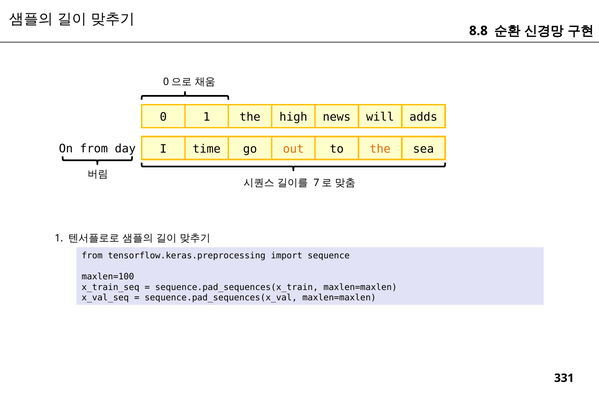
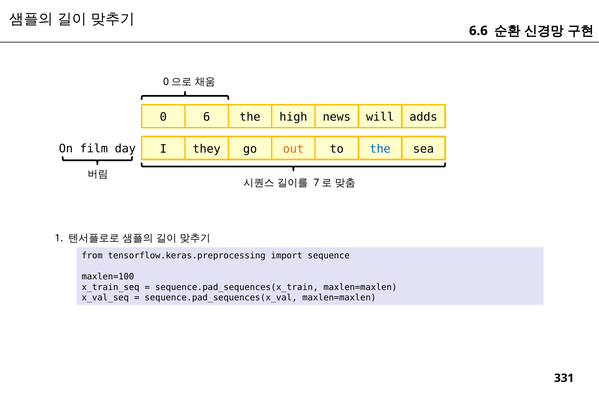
8.8: 8.8 -> 6.6
0 1: 1 -> 6
On from: from -> film
time: time -> they
the at (380, 149) colour: orange -> blue
